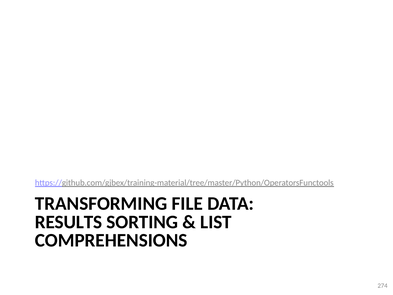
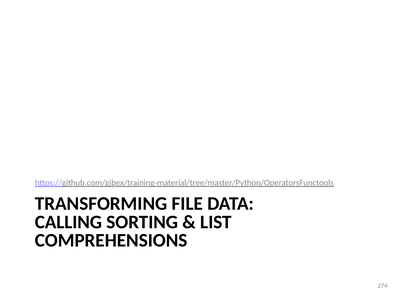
RESULTS: RESULTS -> CALLING
